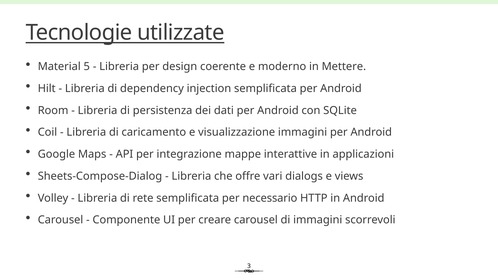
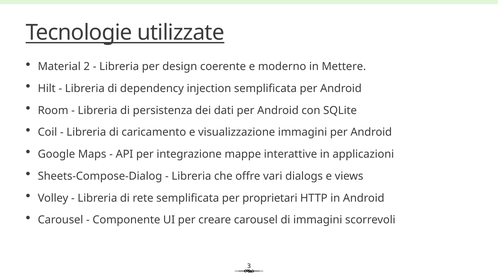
5: 5 -> 2
necessario: necessario -> proprietari
